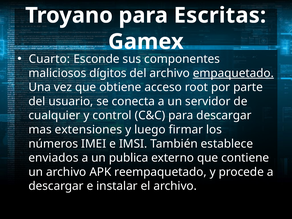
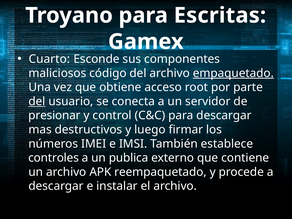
dígitos: dígitos -> código
del at (37, 101) underline: none -> present
cualquier: cualquier -> presionar
extensiones: extensiones -> destructivos
enviados: enviados -> controles
